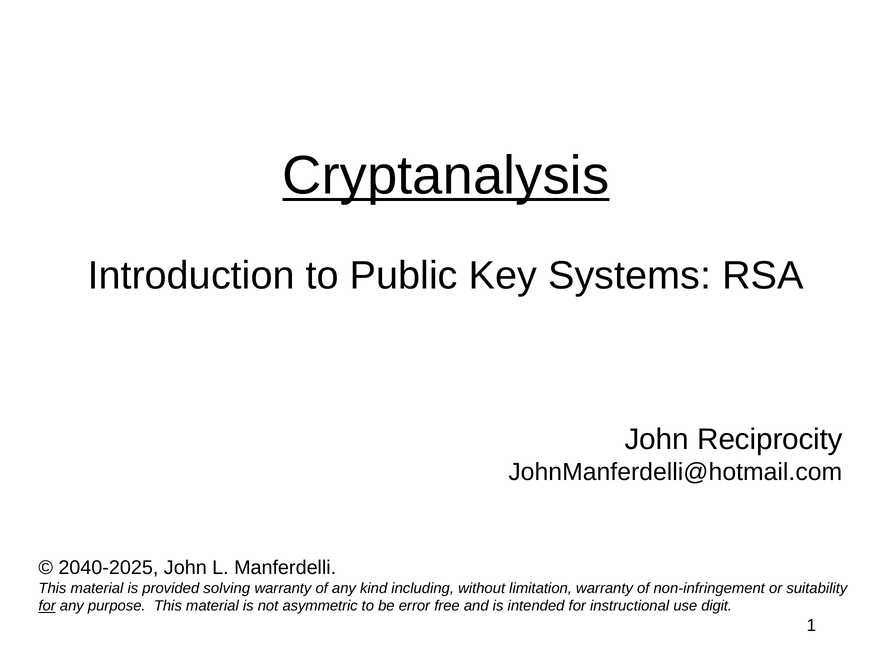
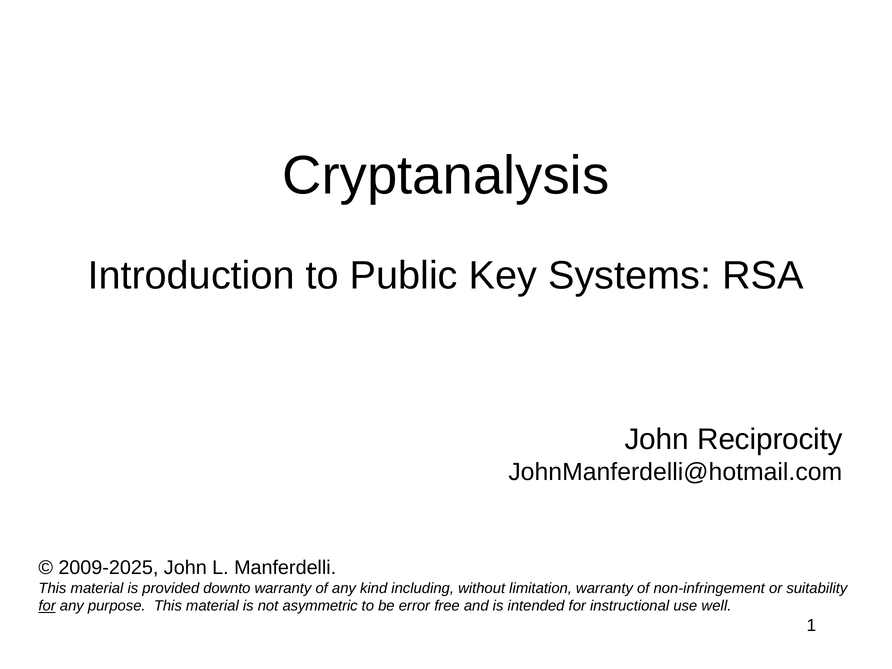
Cryptanalysis underline: present -> none
2040-2025: 2040-2025 -> 2009-2025
solving: solving -> downto
digit: digit -> well
